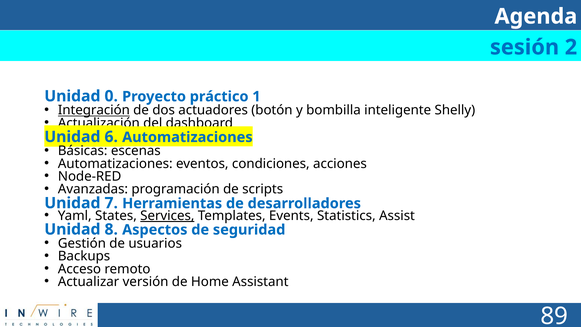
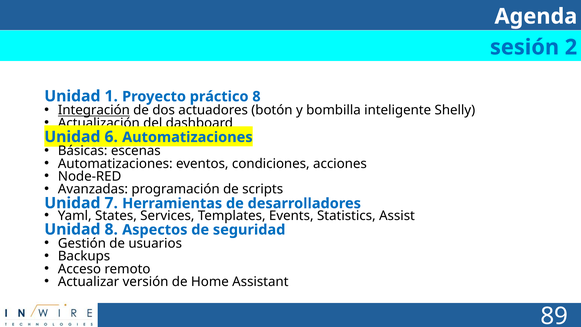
0 at (111, 96): 0 -> 1
práctico 1: 1 -> 8
Services underline: present -> none
